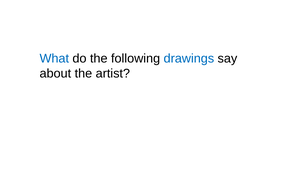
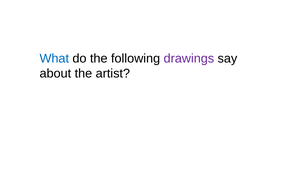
drawings colour: blue -> purple
